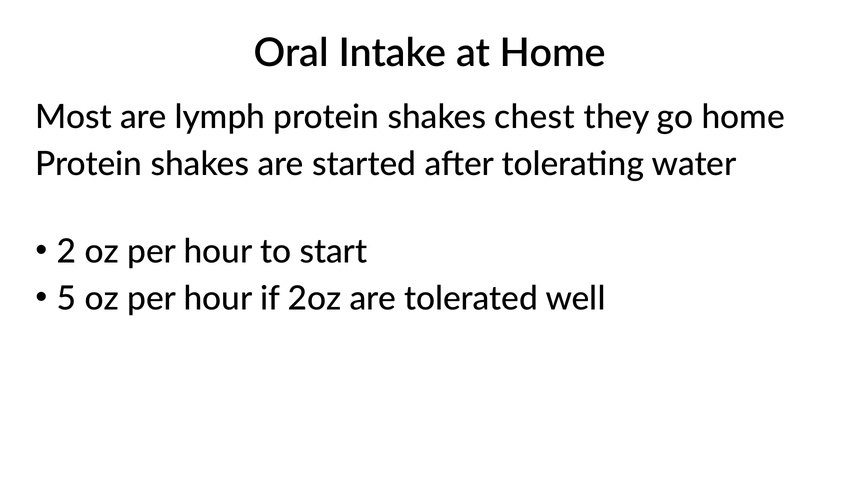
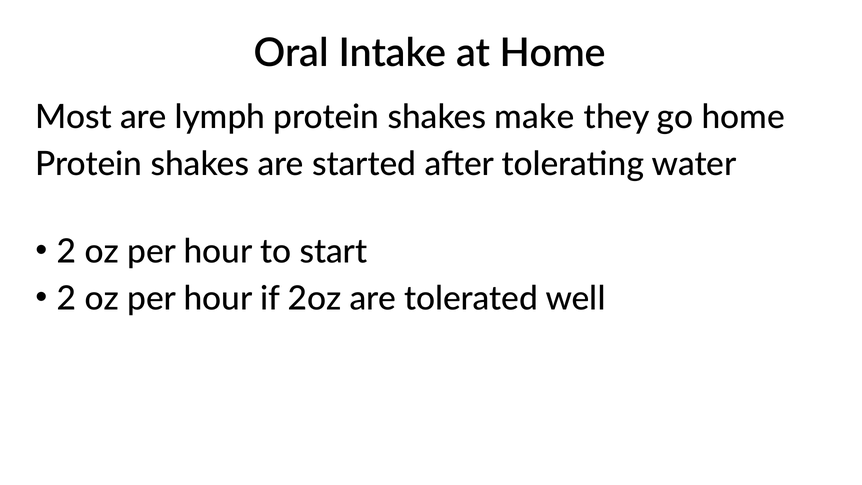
chest: chest -> make
5 at (67, 298): 5 -> 2
